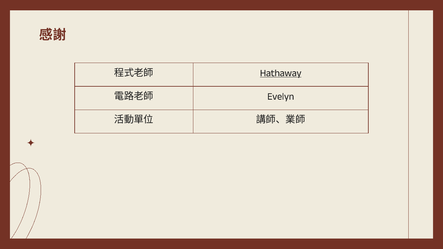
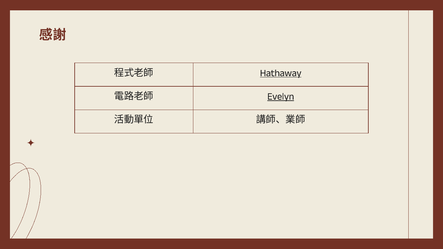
Evelyn underline: none -> present
